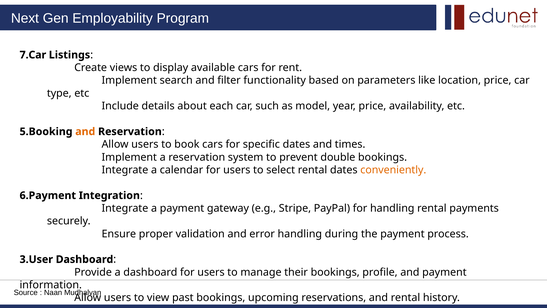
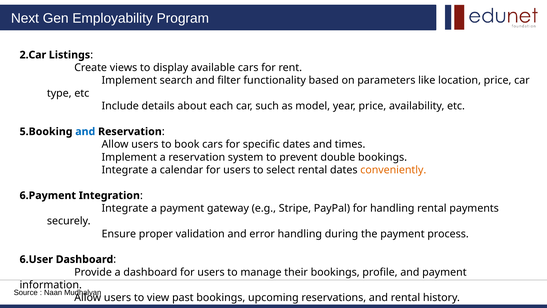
7.Car: 7.Car -> 2.Car
and at (85, 131) colour: orange -> blue
3.User: 3.User -> 6.User
